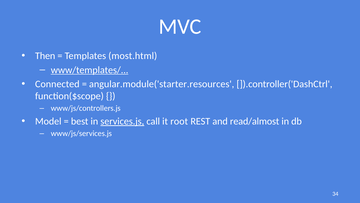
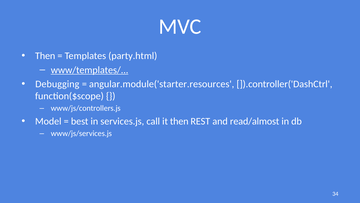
most.html: most.html -> party.html
Connected: Connected -> Debugging
services.js underline: present -> none
it root: root -> then
